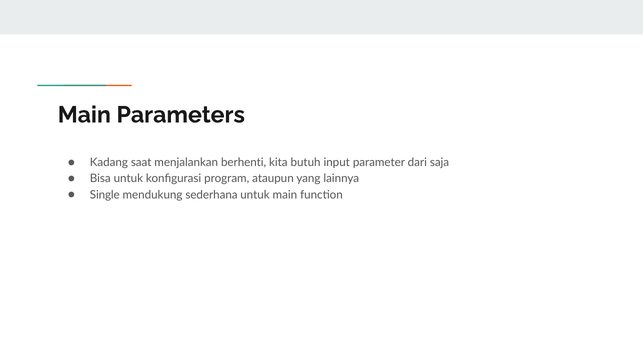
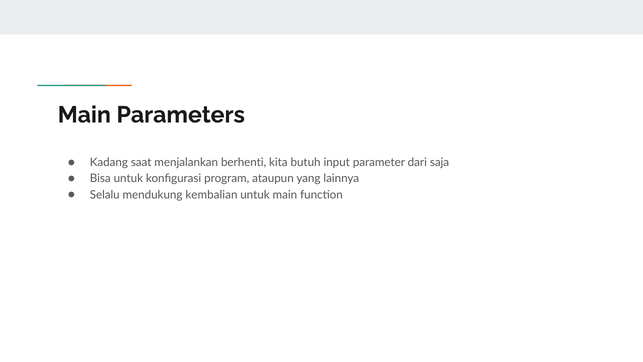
Single: Single -> Selalu
sederhana: sederhana -> kembalian
